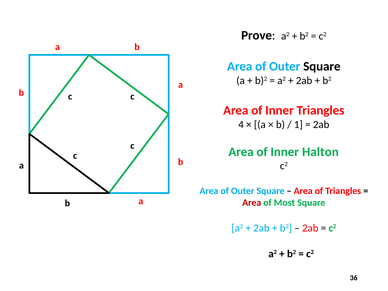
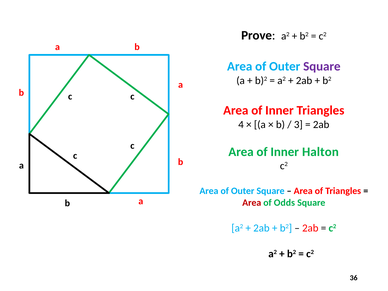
Square at (322, 66) colour: black -> purple
1: 1 -> 3
Most: Most -> Odds
